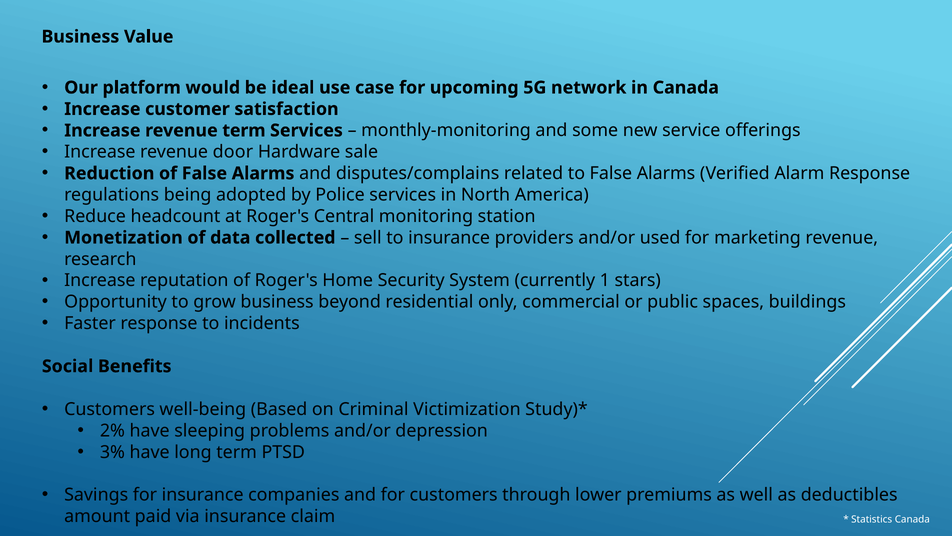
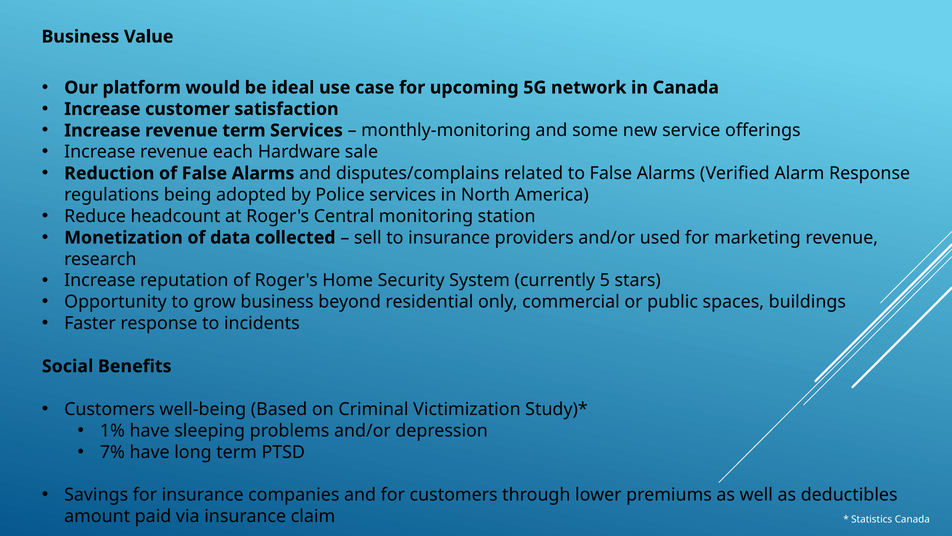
door: door -> each
1: 1 -> 5
2%: 2% -> 1%
3%: 3% -> 7%
